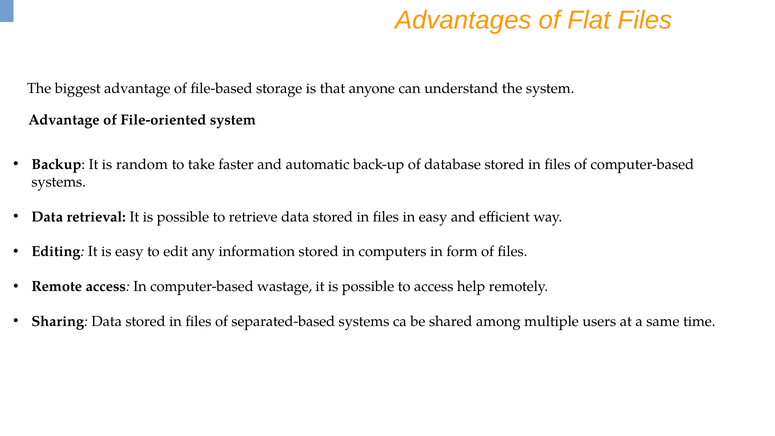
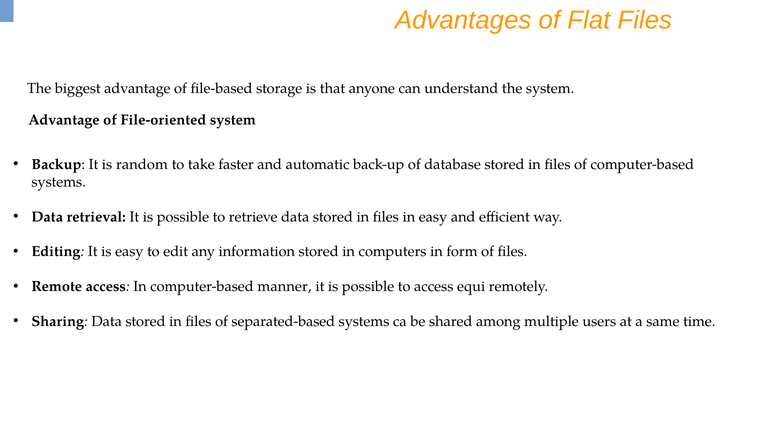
wastage: wastage -> manner
help: help -> equi
